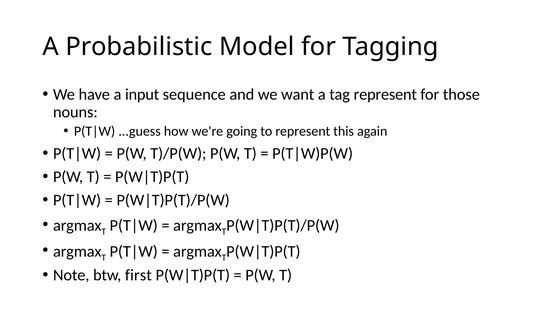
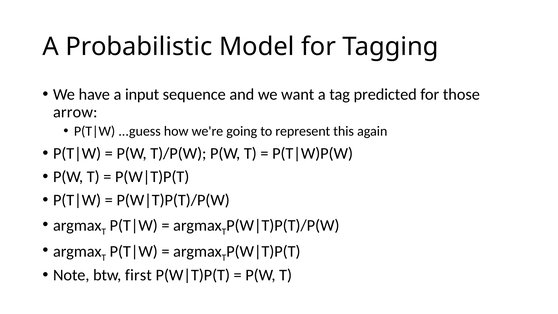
tag represent: represent -> predicted
nouns: nouns -> arrow
